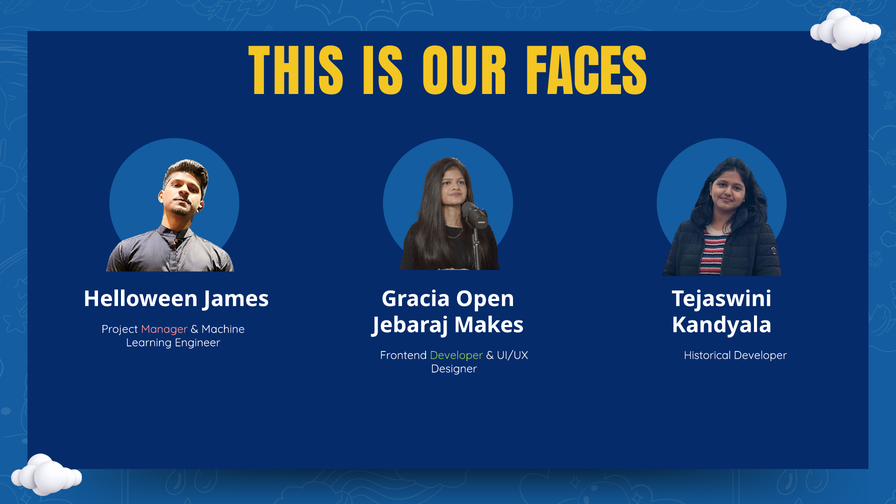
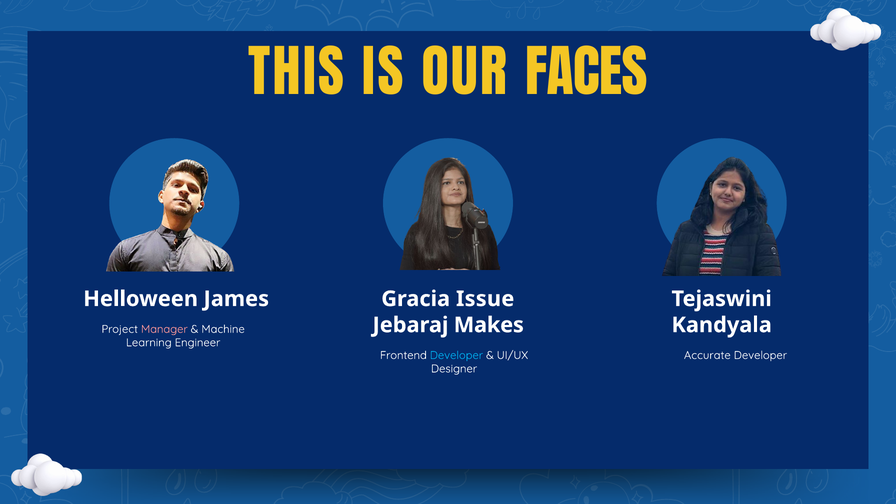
Open: Open -> Issue
Developer at (456, 355) colour: light green -> light blue
Historical: Historical -> Accurate
